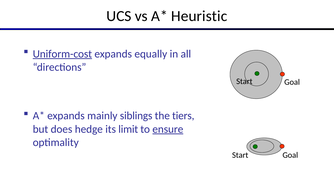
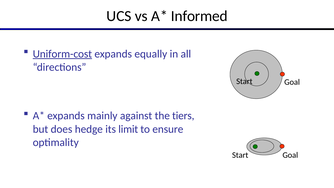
Heuristic: Heuristic -> Informed
siblings: siblings -> against
ensure underline: present -> none
